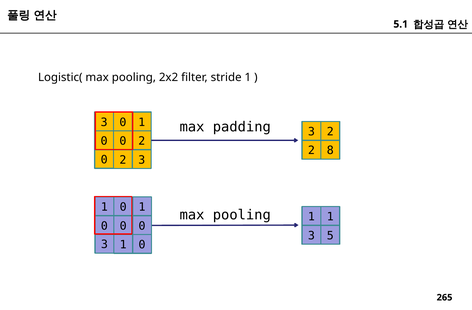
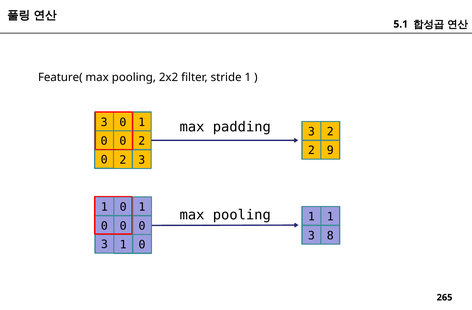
Logistic(: Logistic( -> Feature(
8: 8 -> 9
5: 5 -> 8
